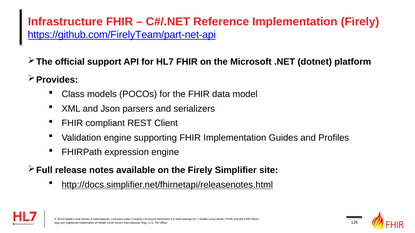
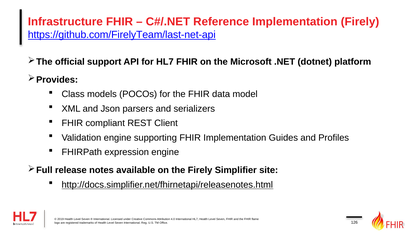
https://github.com/FirelyTeam/part-net-api: https://github.com/FirelyTeam/part-net-api -> https://github.com/FirelyTeam/last-net-api
